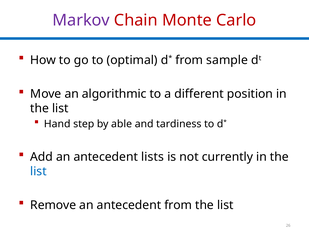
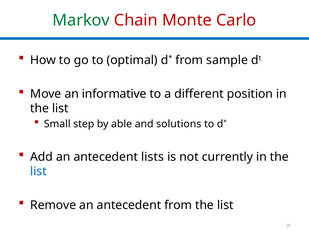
Markov colour: purple -> green
algorithmic: algorithmic -> informative
Hand: Hand -> Small
tardiness: tardiness -> solutions
